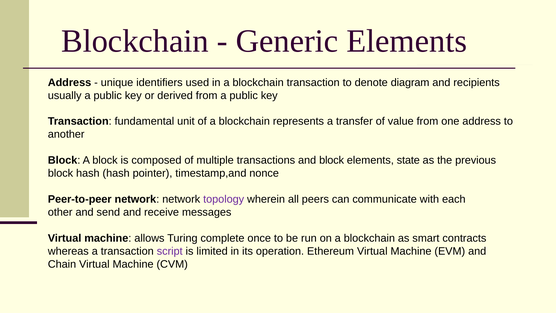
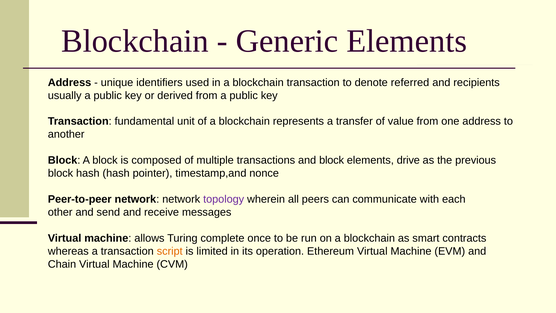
diagram: diagram -> referred
state: state -> drive
script colour: purple -> orange
